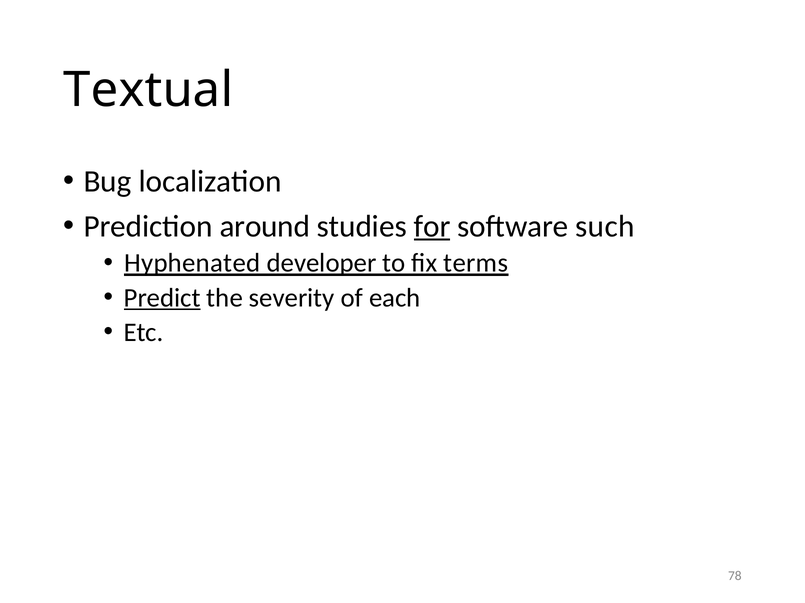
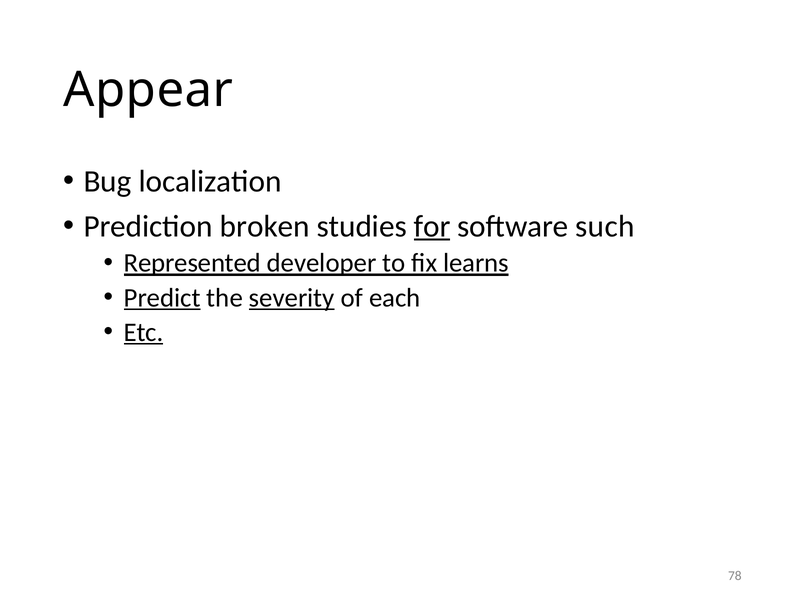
Textual: Textual -> Appear
around: around -> broken
Hyphenated: Hyphenated -> Represented
terms: terms -> learns
severity underline: none -> present
Etc underline: none -> present
